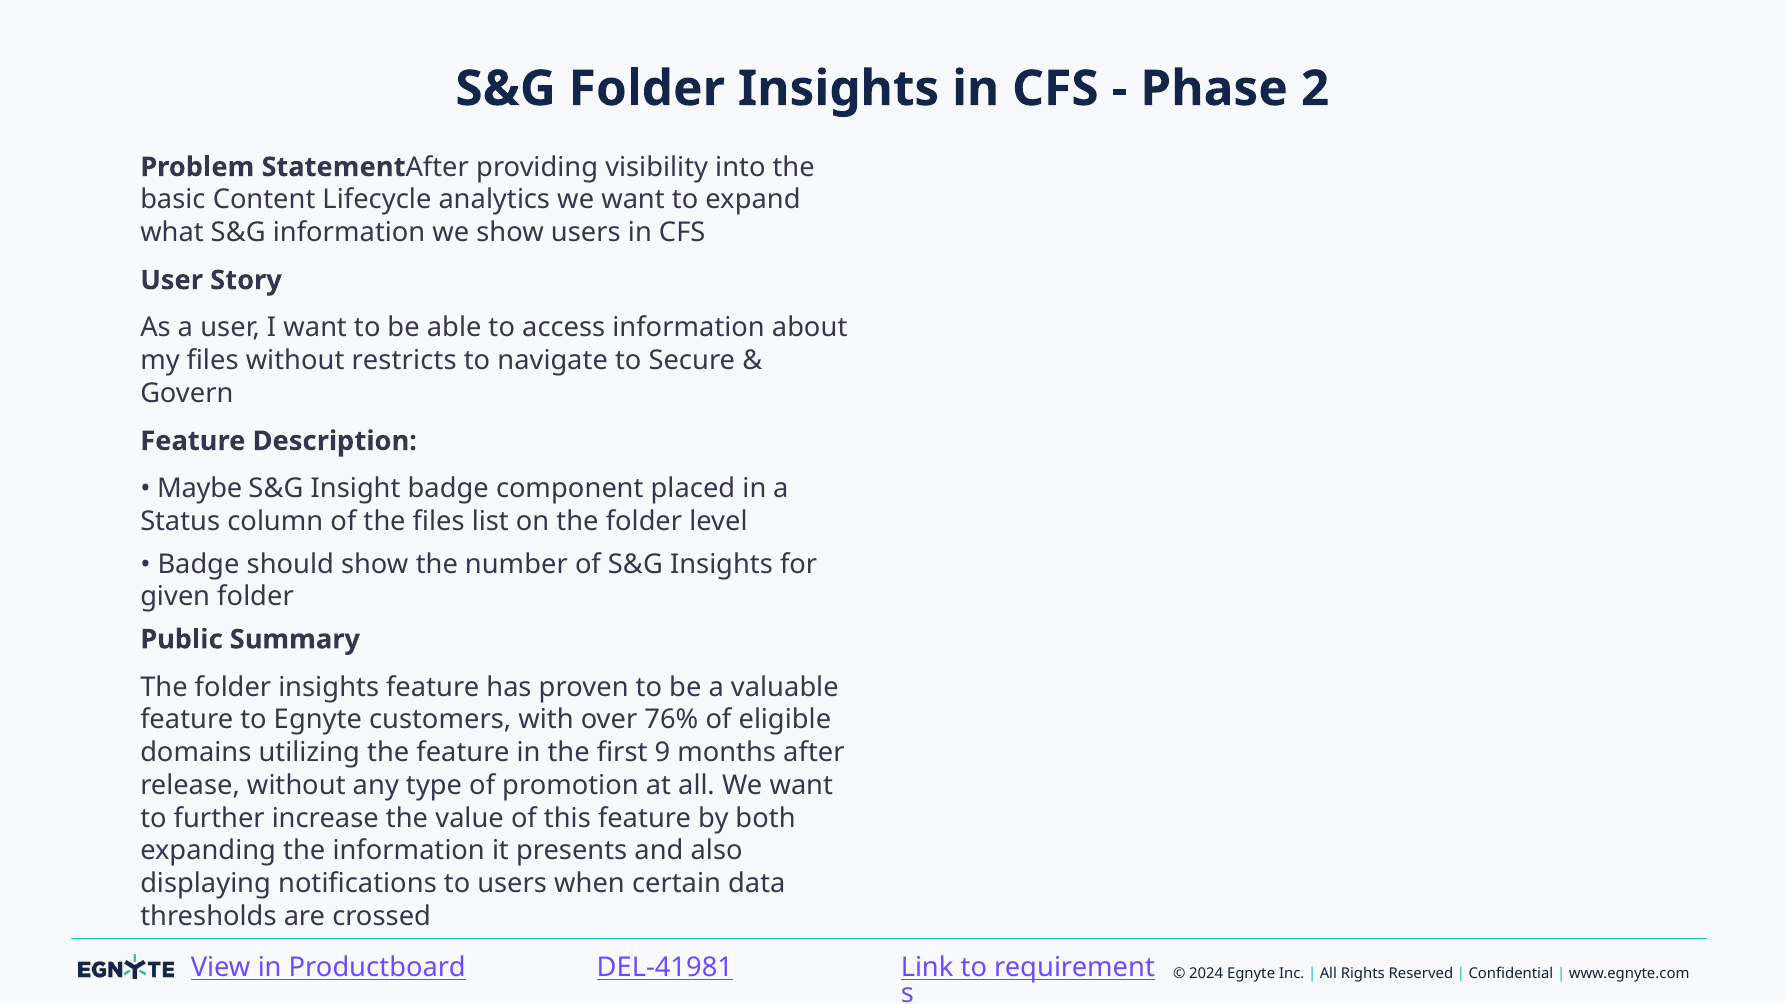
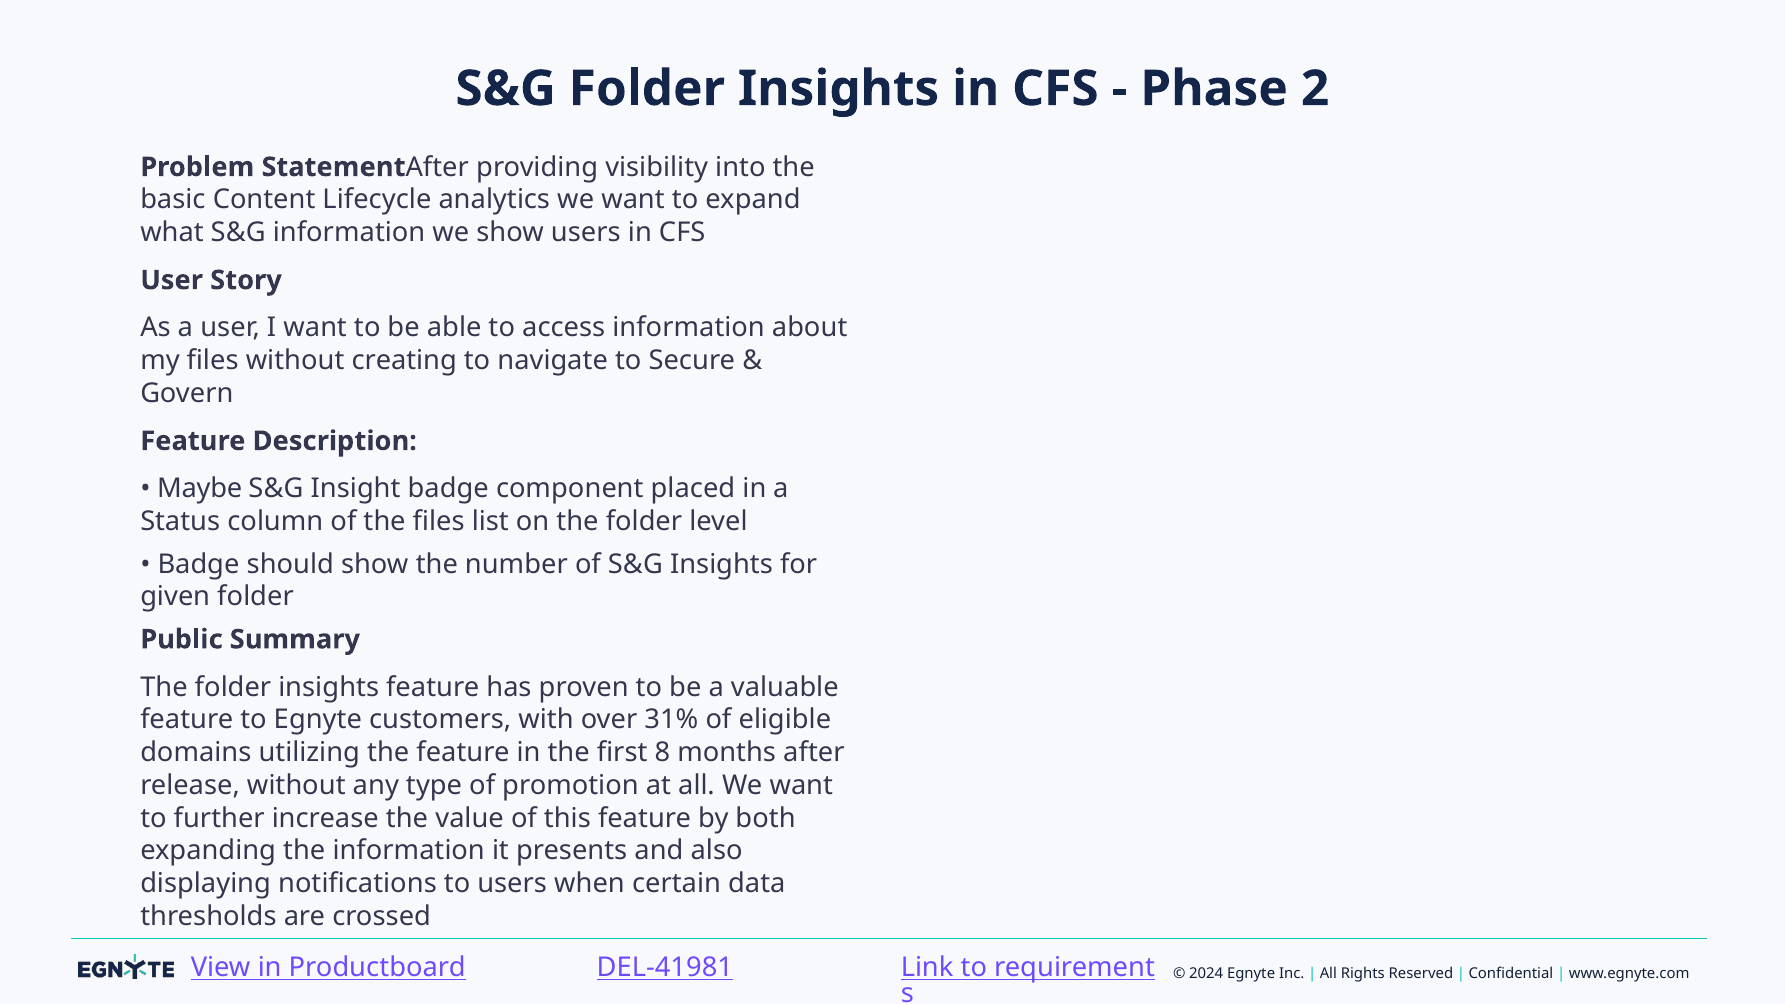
restricts: restricts -> creating
76%: 76% -> 31%
9: 9 -> 8
